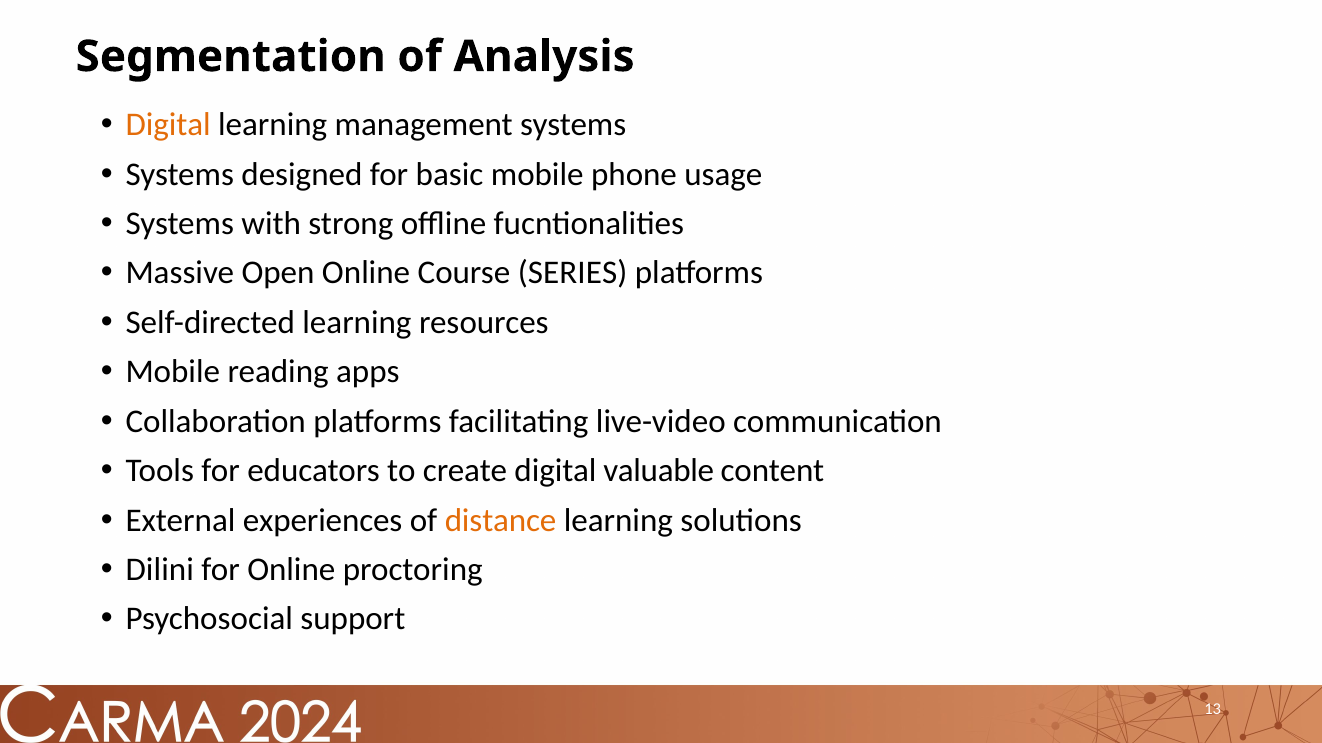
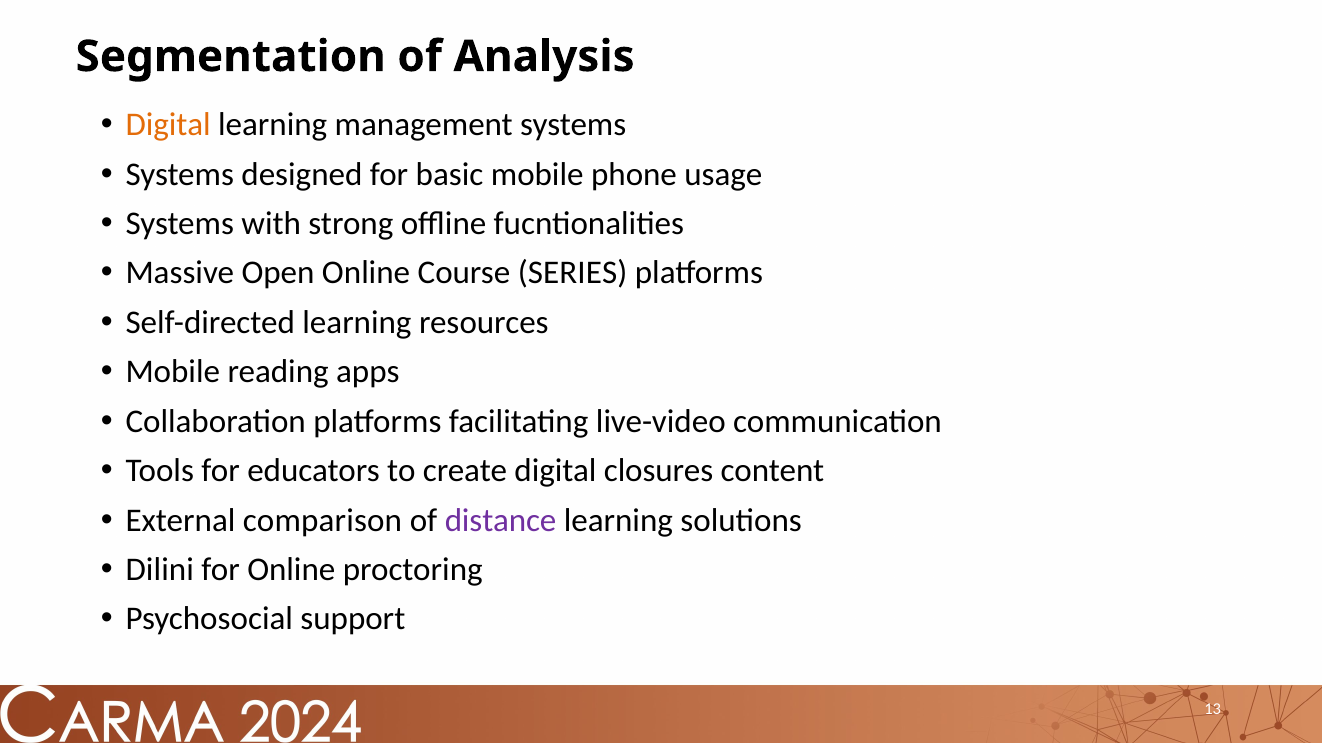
valuable: valuable -> closures
experiences: experiences -> comparison
distance colour: orange -> purple
